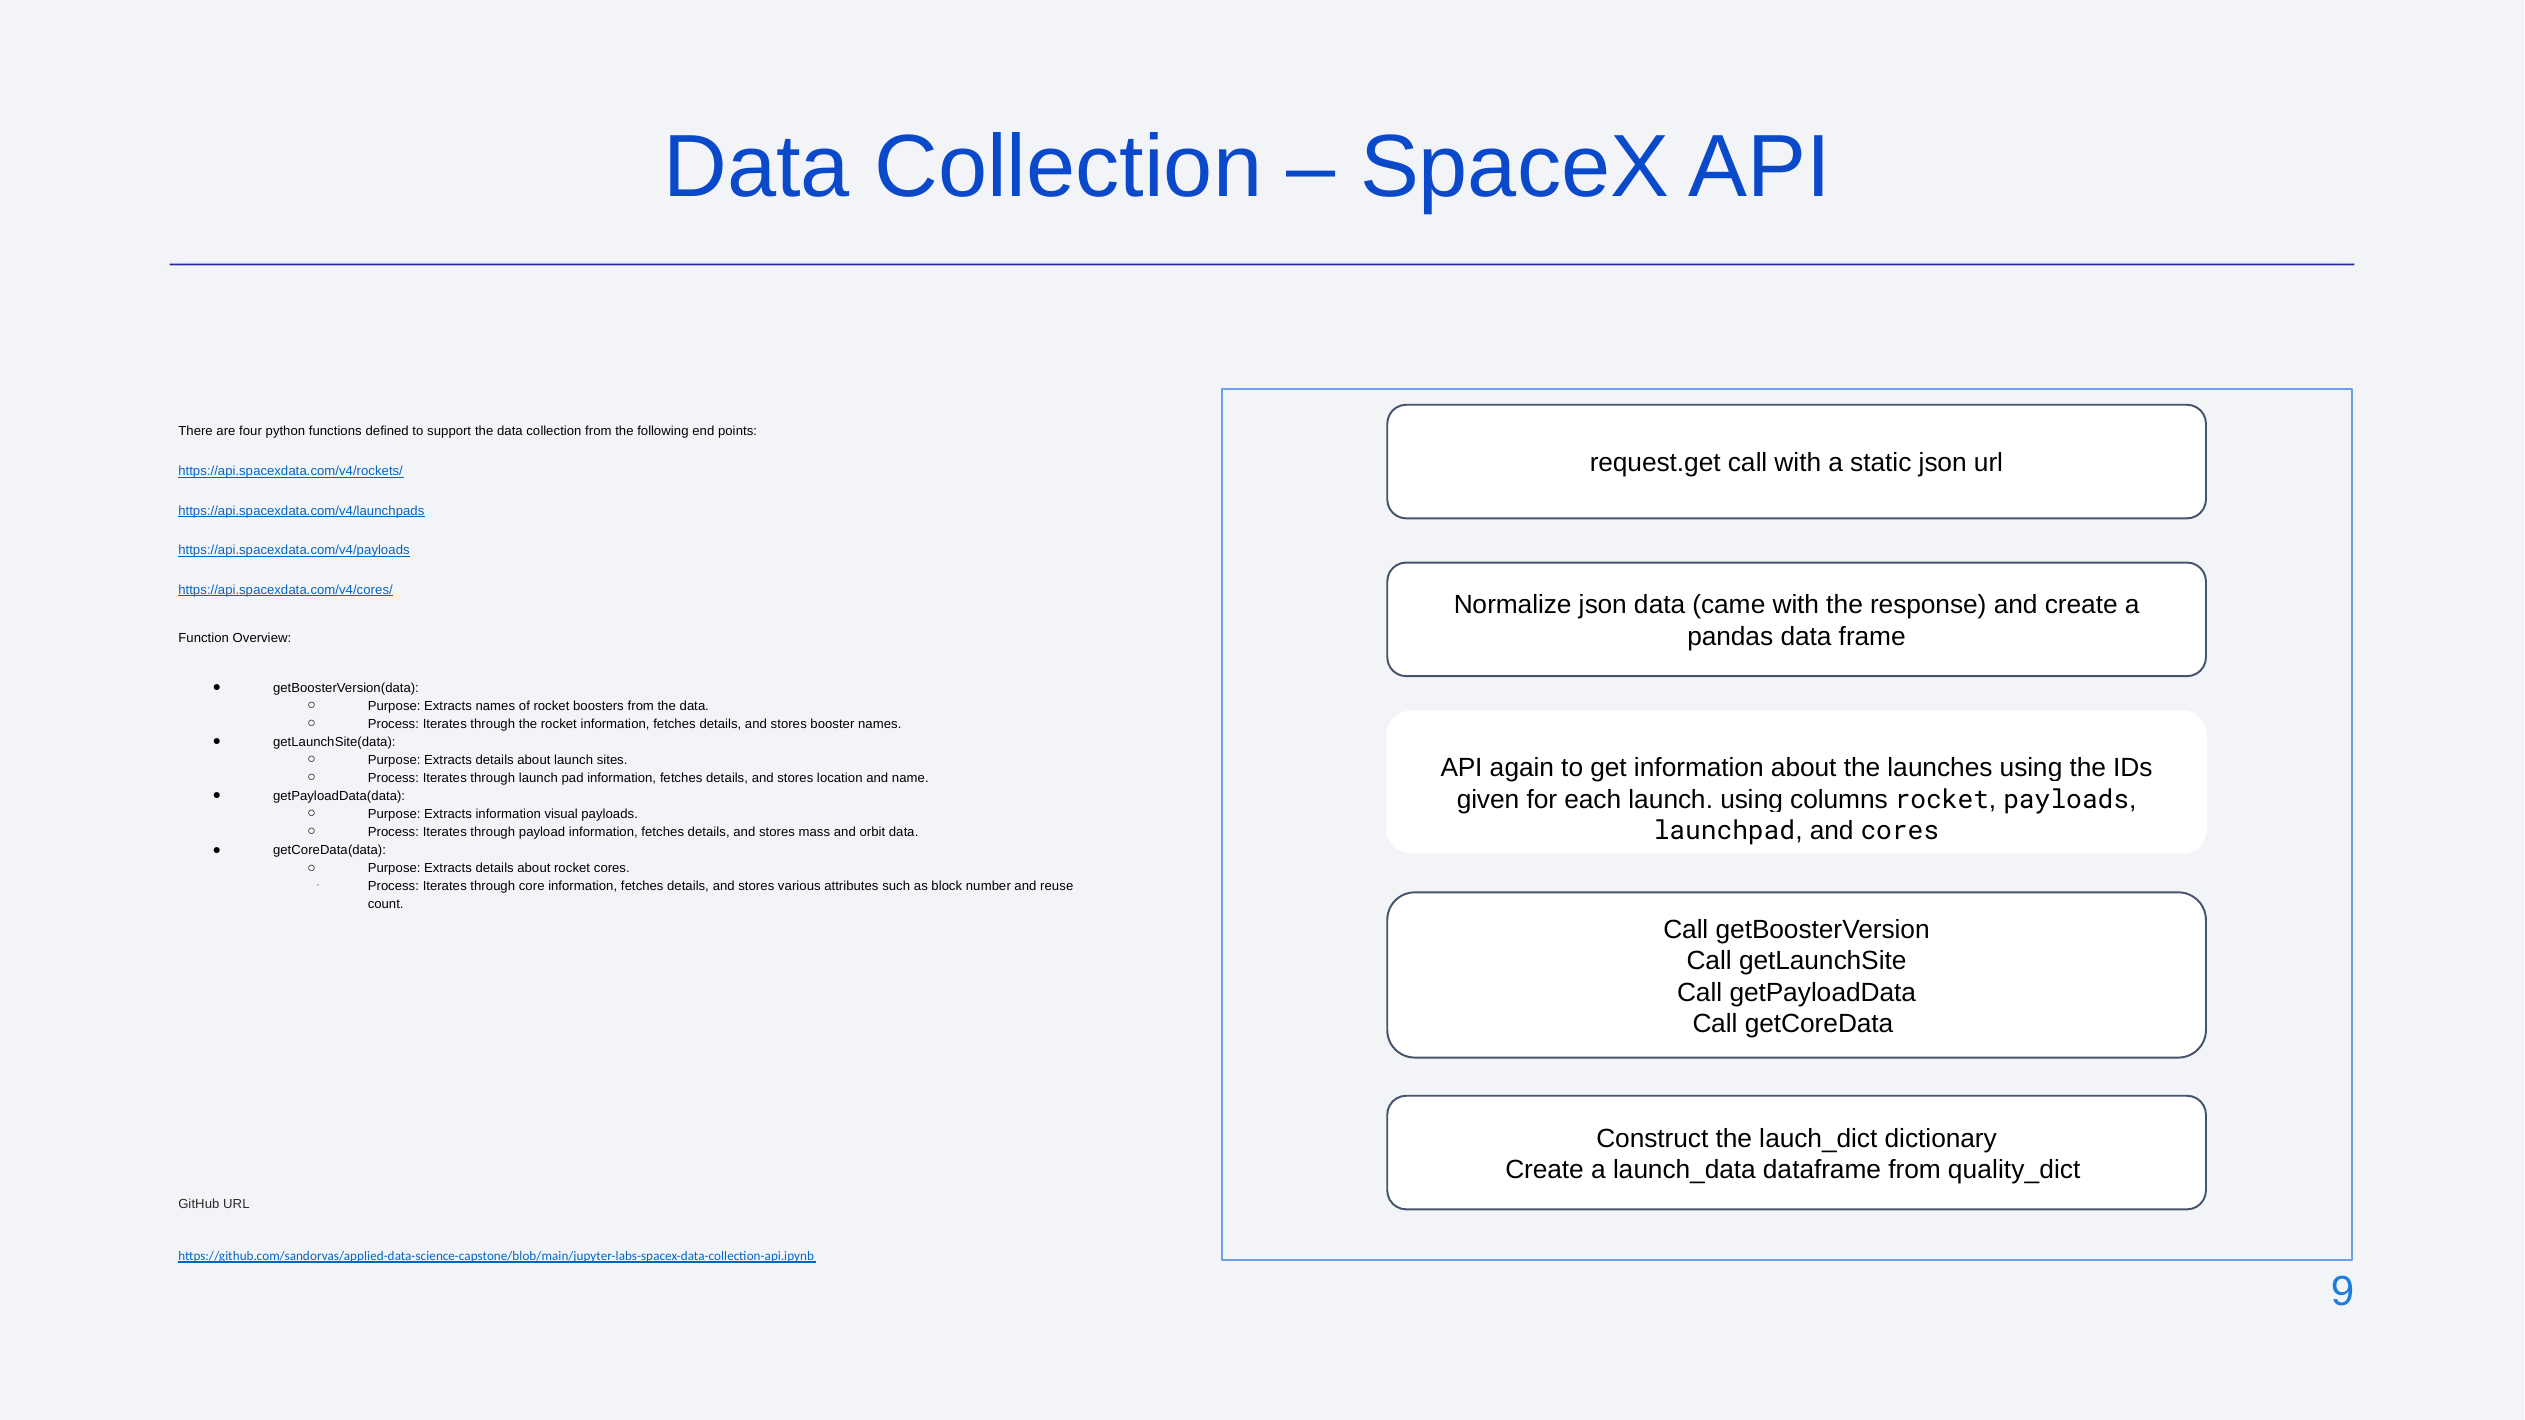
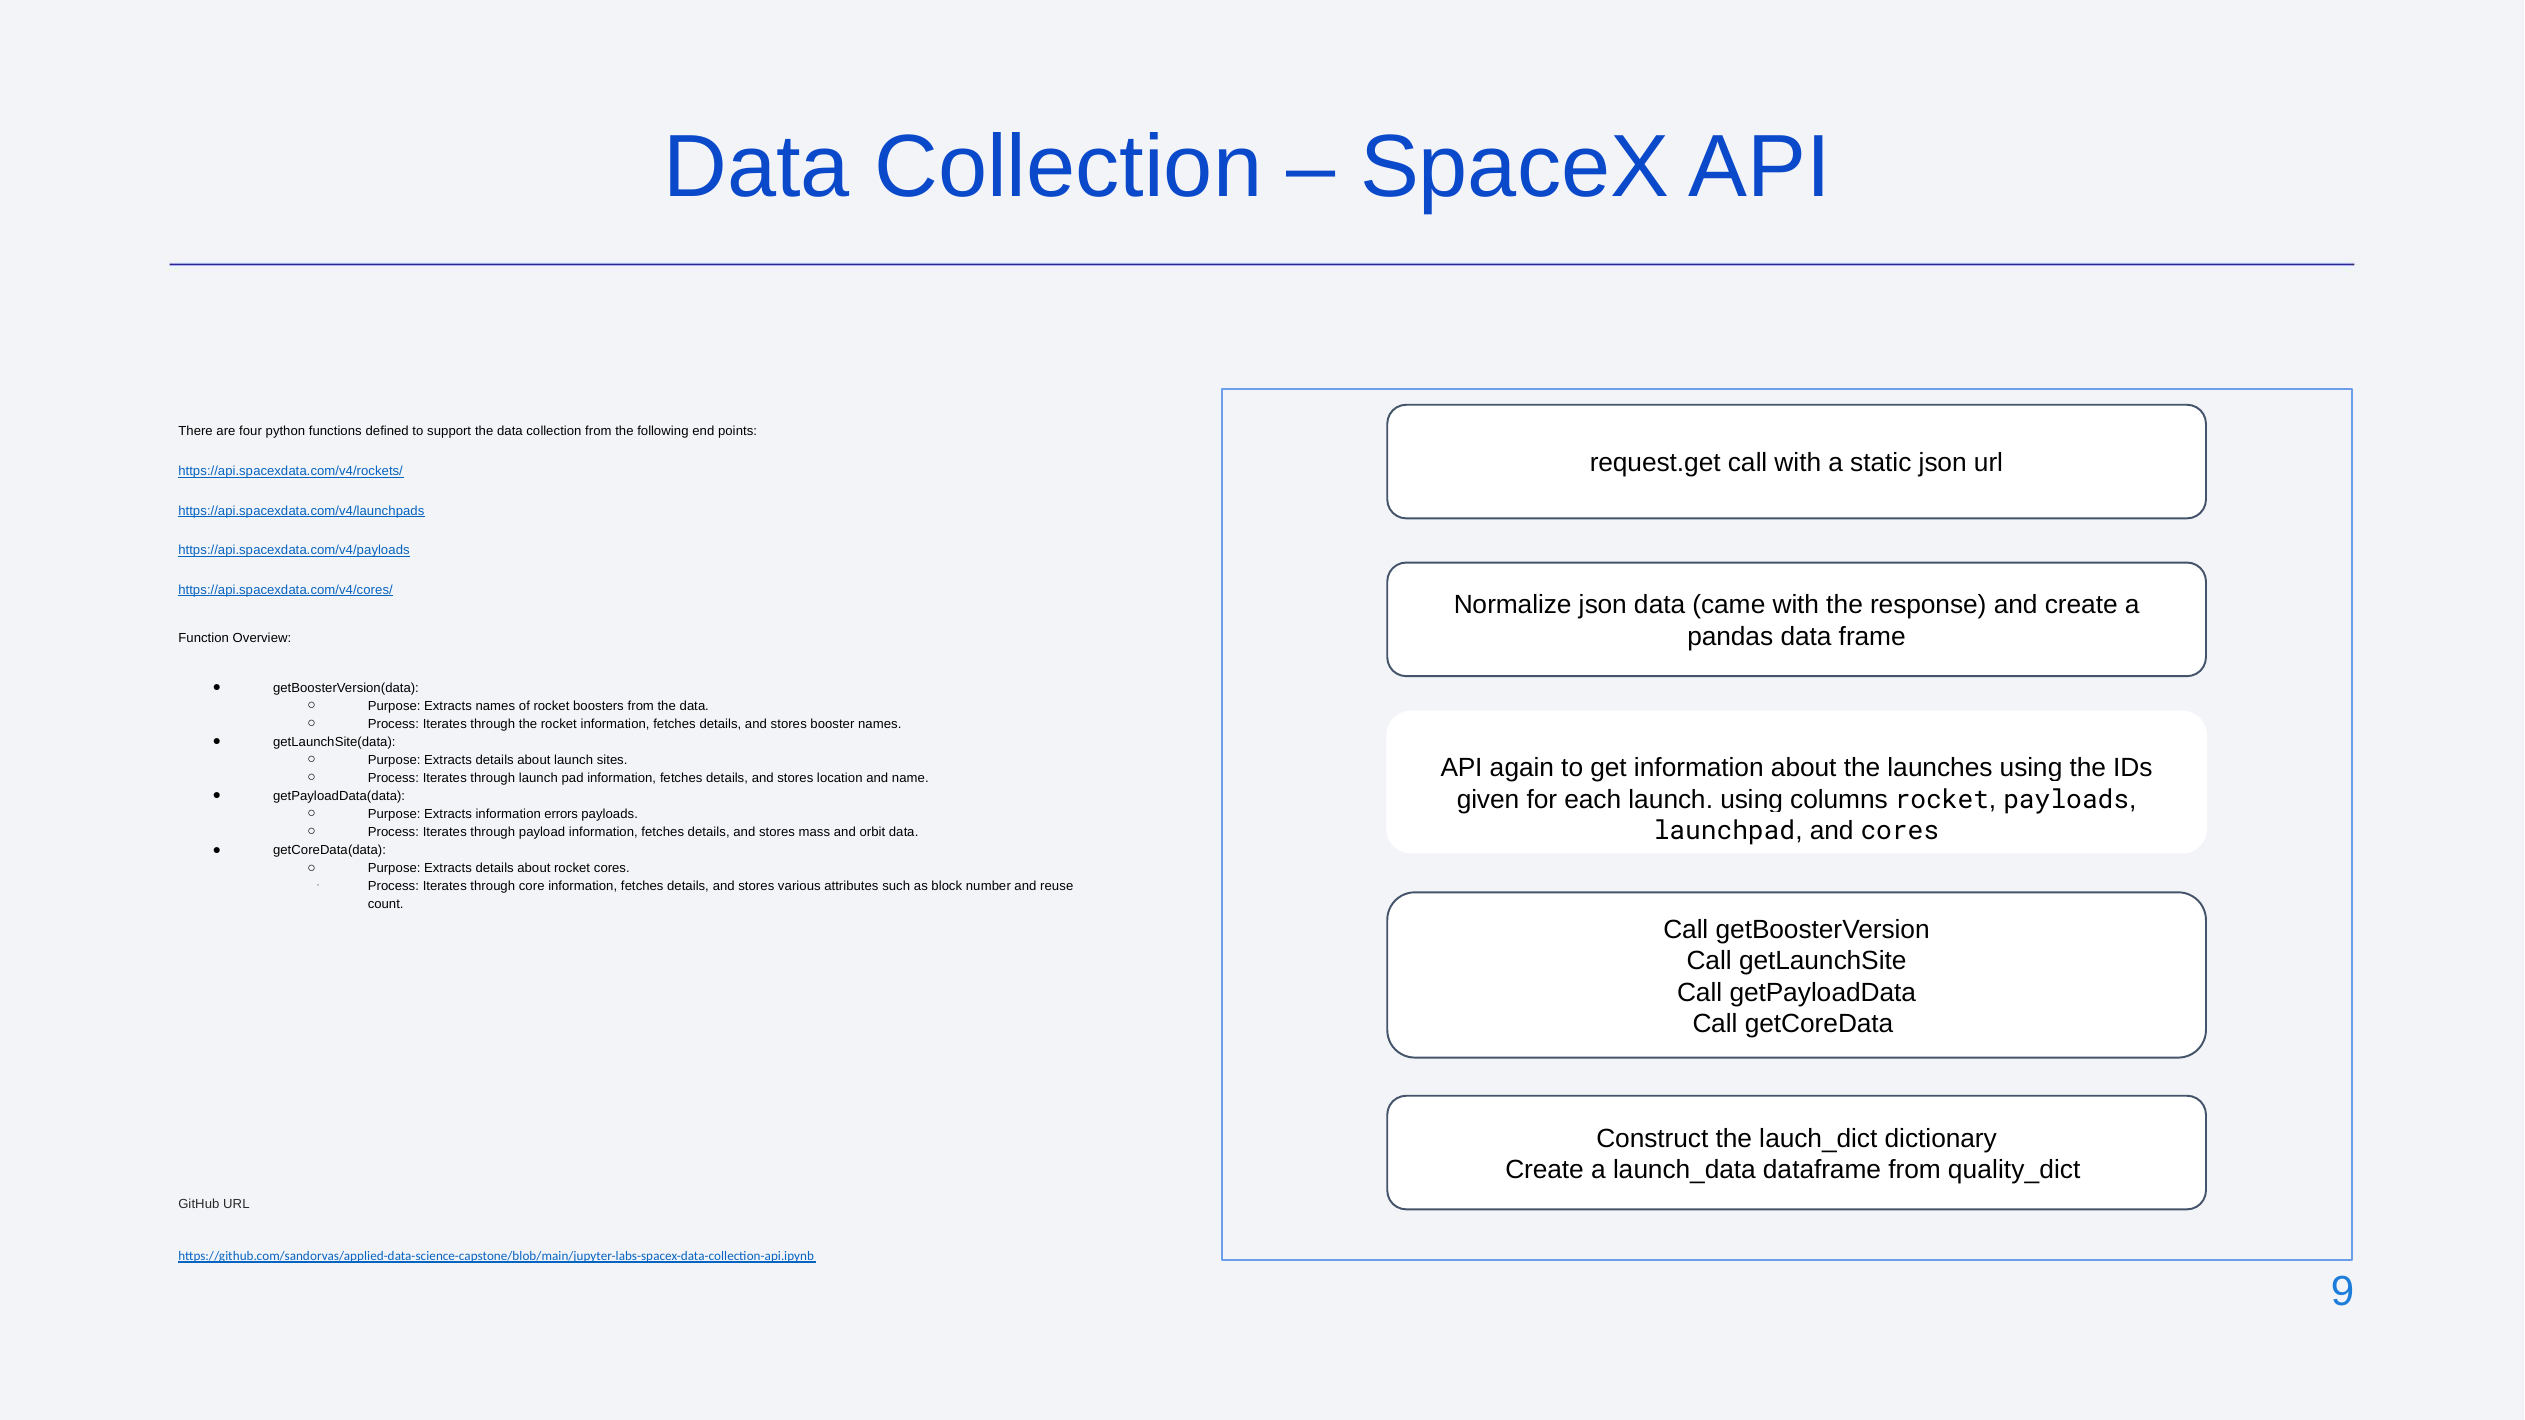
visual: visual -> errors
